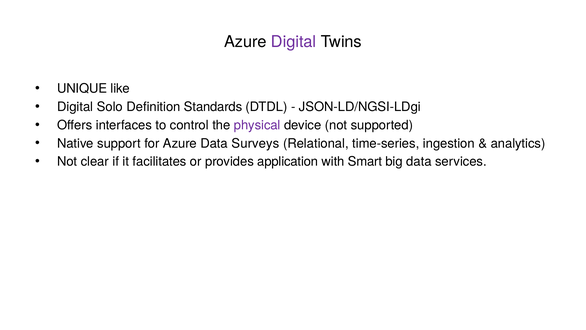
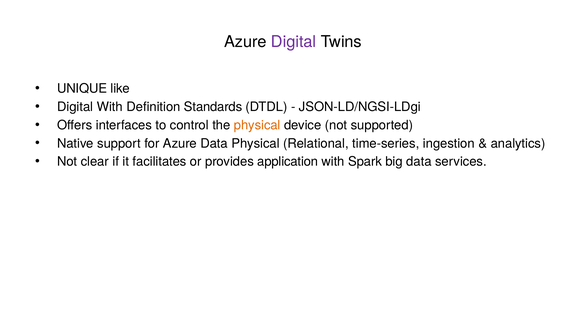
Digital Solo: Solo -> With
physical at (257, 125) colour: purple -> orange
Data Surveys: Surveys -> Physical
Smart: Smart -> Spark
